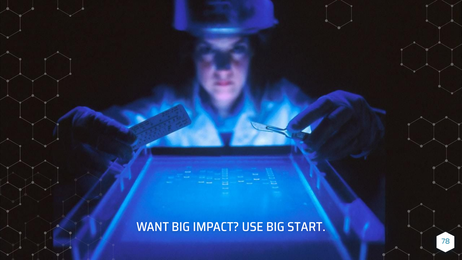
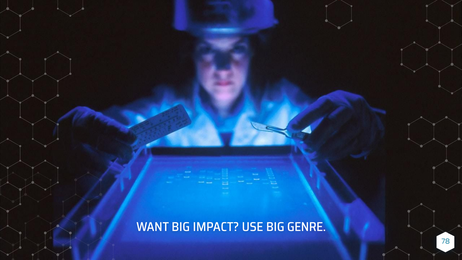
START: START -> GENRE
